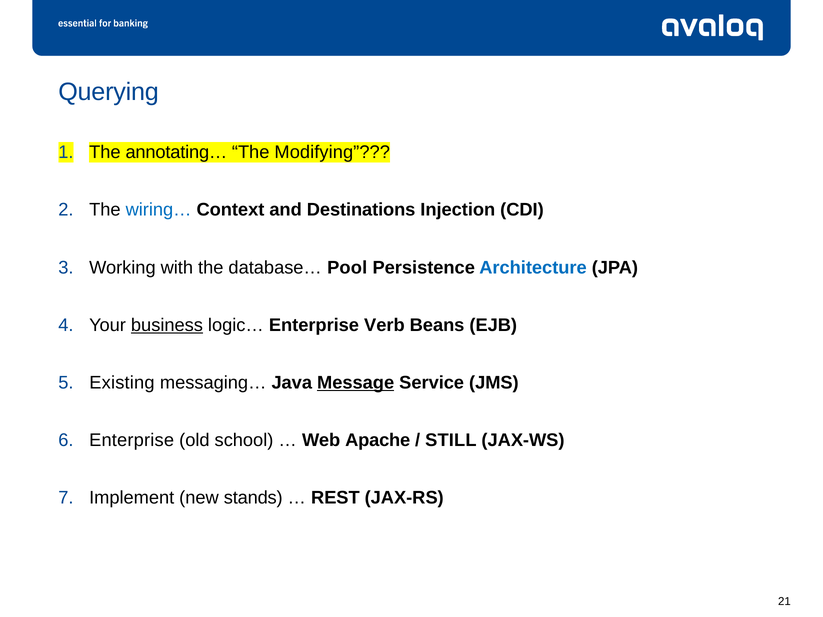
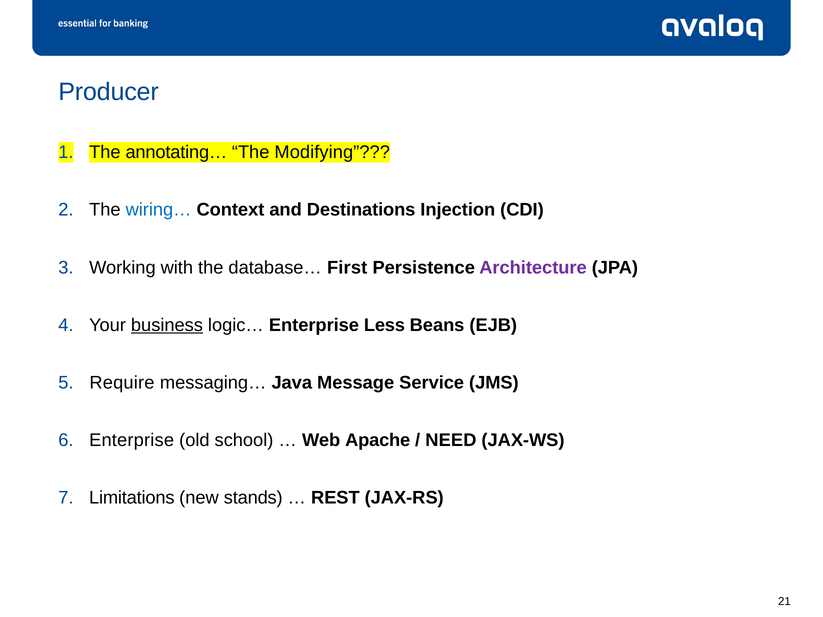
Querying: Querying -> Producer
Pool: Pool -> First
Architecture colour: blue -> purple
Verb: Verb -> Less
Existing: Existing -> Require
Message underline: present -> none
STILL: STILL -> NEED
Implement: Implement -> Limitations
